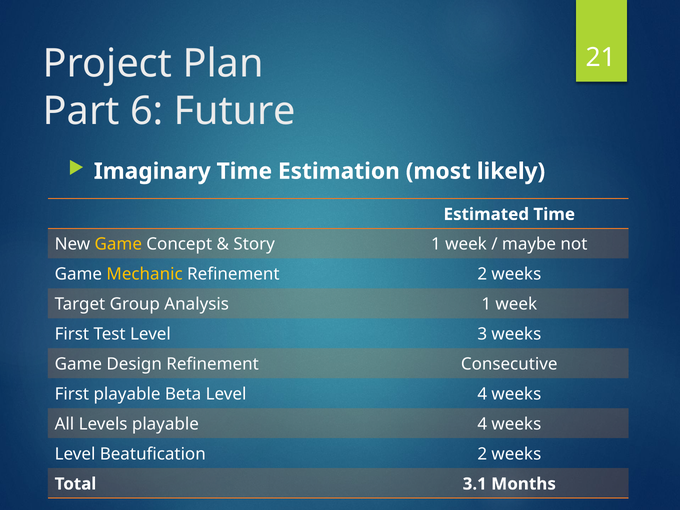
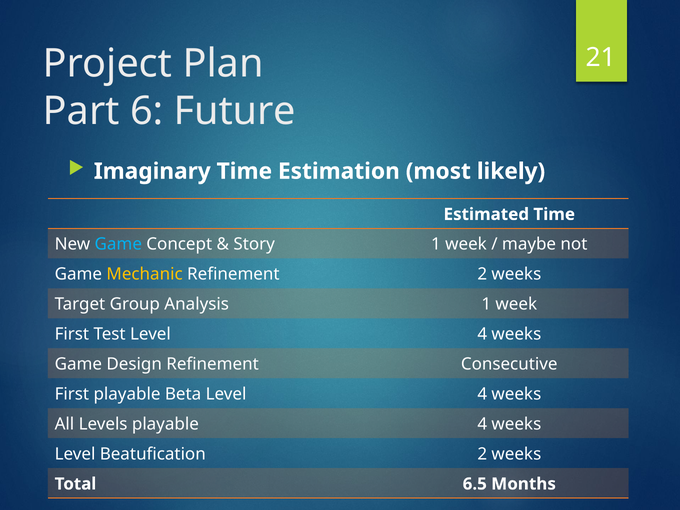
Game at (118, 244) colour: yellow -> light blue
Test Level 3: 3 -> 4
3.1: 3.1 -> 6.5
